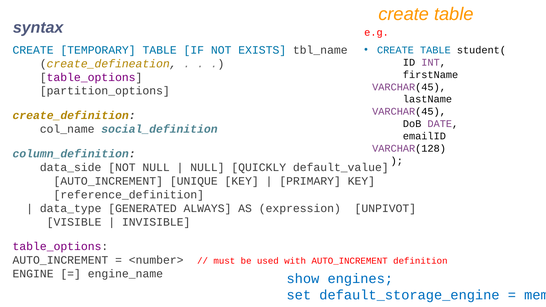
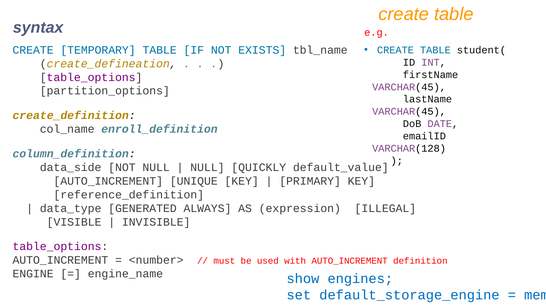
social_definition: social_definition -> enroll_definition
UNPIVOT: UNPIVOT -> ILLEGAL
